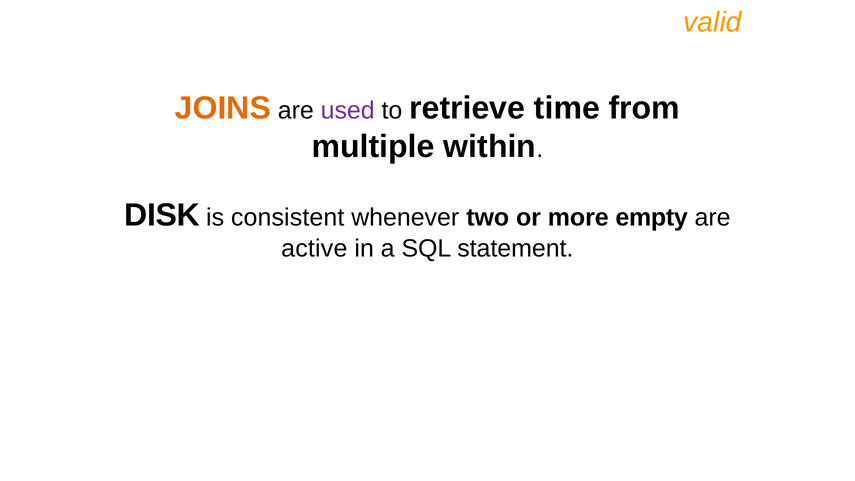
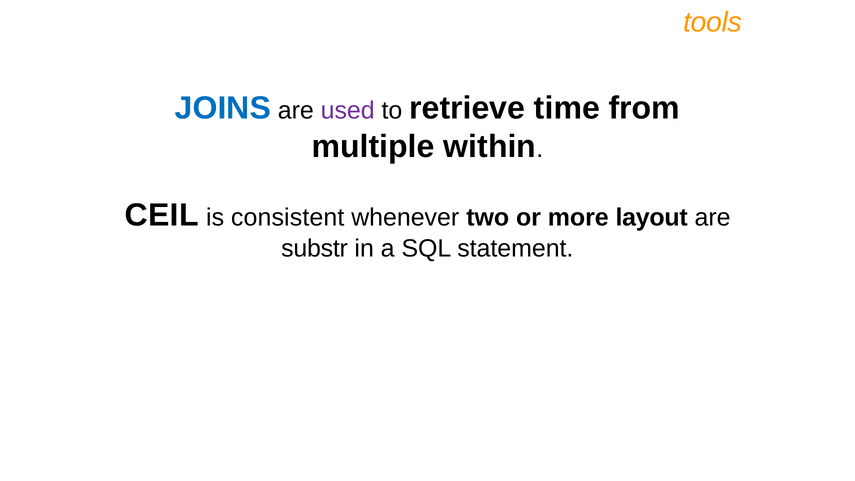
valid: valid -> tools
JOINS colour: orange -> blue
DISK: DISK -> CEIL
empty: empty -> layout
active: active -> substr
